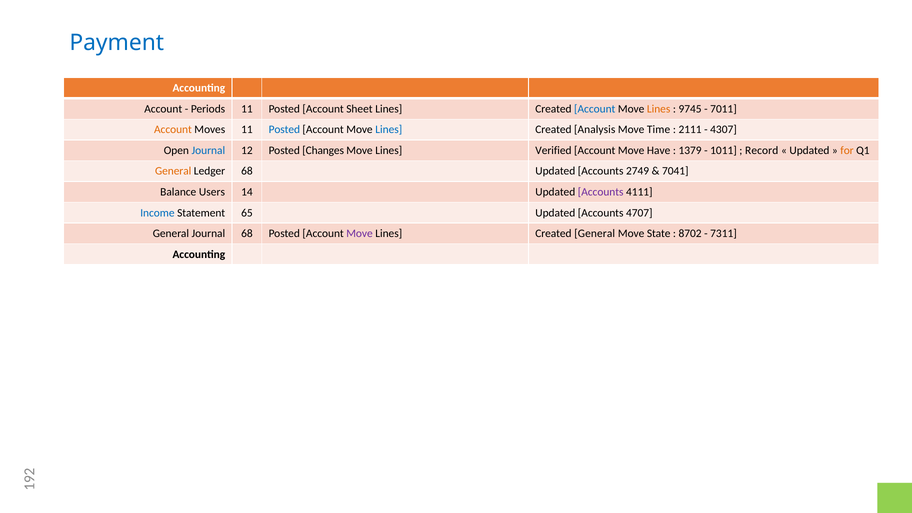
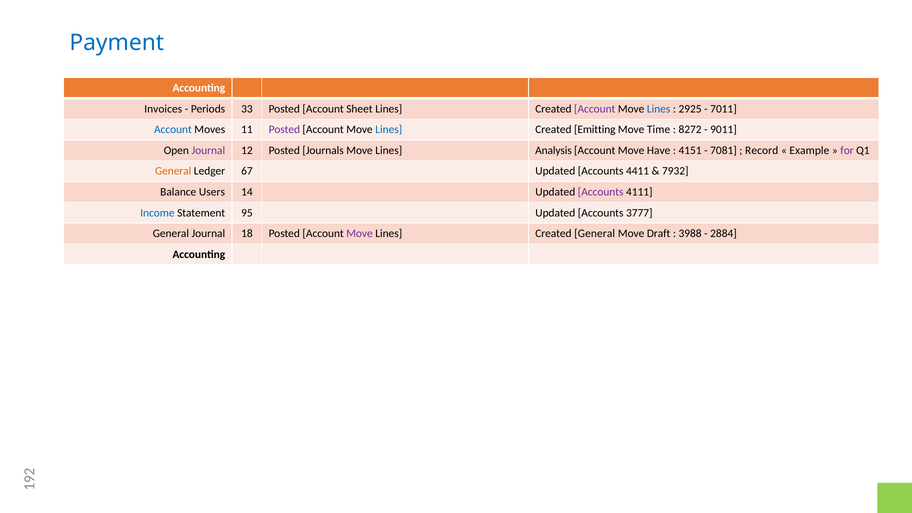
Account at (163, 109): Account -> Invoices
Periods 11: 11 -> 33
Account at (595, 109) colour: blue -> purple
Lines at (659, 109) colour: orange -> blue
9745: 9745 -> 2925
Account at (173, 130) colour: orange -> blue
Posted at (284, 130) colour: blue -> purple
Analysis: Analysis -> Emitting
2111: 2111 -> 8272
4307: 4307 -> 9011
Journal at (208, 150) colour: blue -> purple
Changes: Changes -> Journals
Verified: Verified -> Analysis
1379: 1379 -> 4151
1011: 1011 -> 7081
Updated at (809, 150): Updated -> Example
for colour: orange -> purple
Ledger 68: 68 -> 67
2749: 2749 -> 4411
7041: 7041 -> 7932
65: 65 -> 95
4707: 4707 -> 3777
Journal 68: 68 -> 18
State: State -> Draft
8702: 8702 -> 3988
7311: 7311 -> 2884
